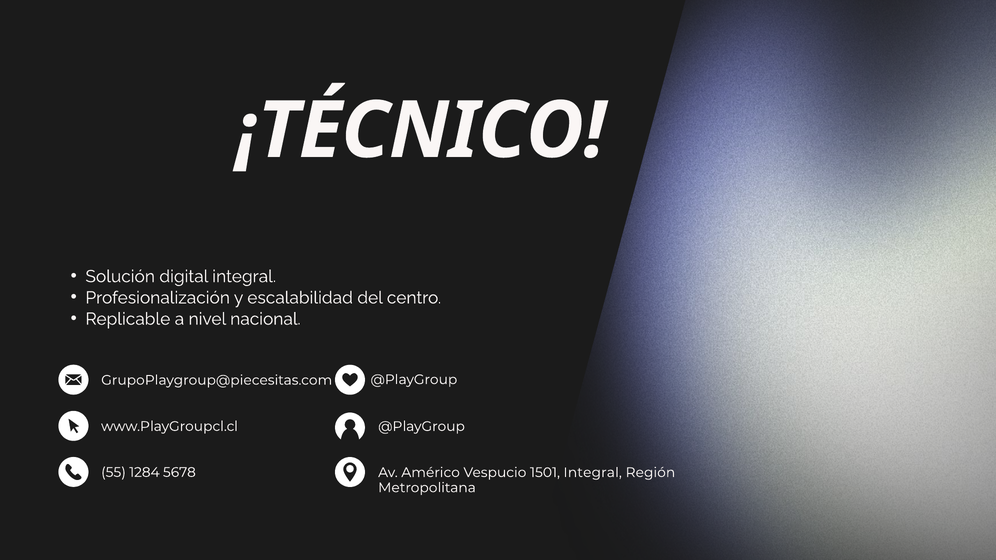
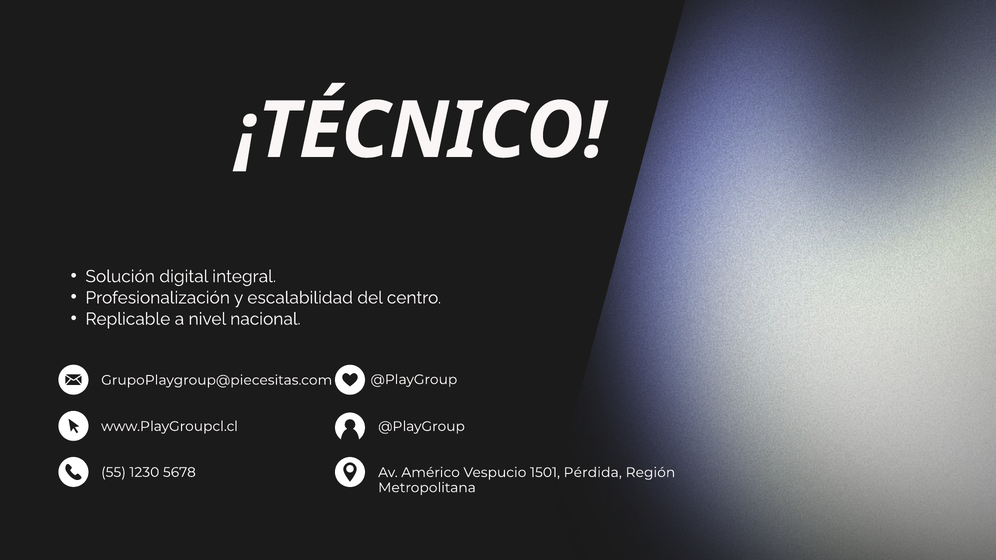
1284: 1284 -> 1230
1501 Integral: Integral -> Pérdida
